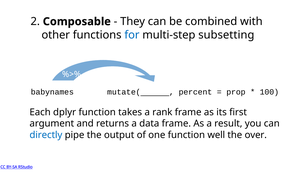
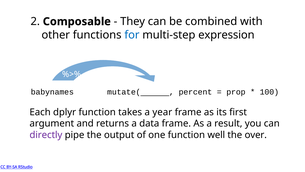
subsetting: subsetting -> expression
rank: rank -> year
directly colour: blue -> purple
